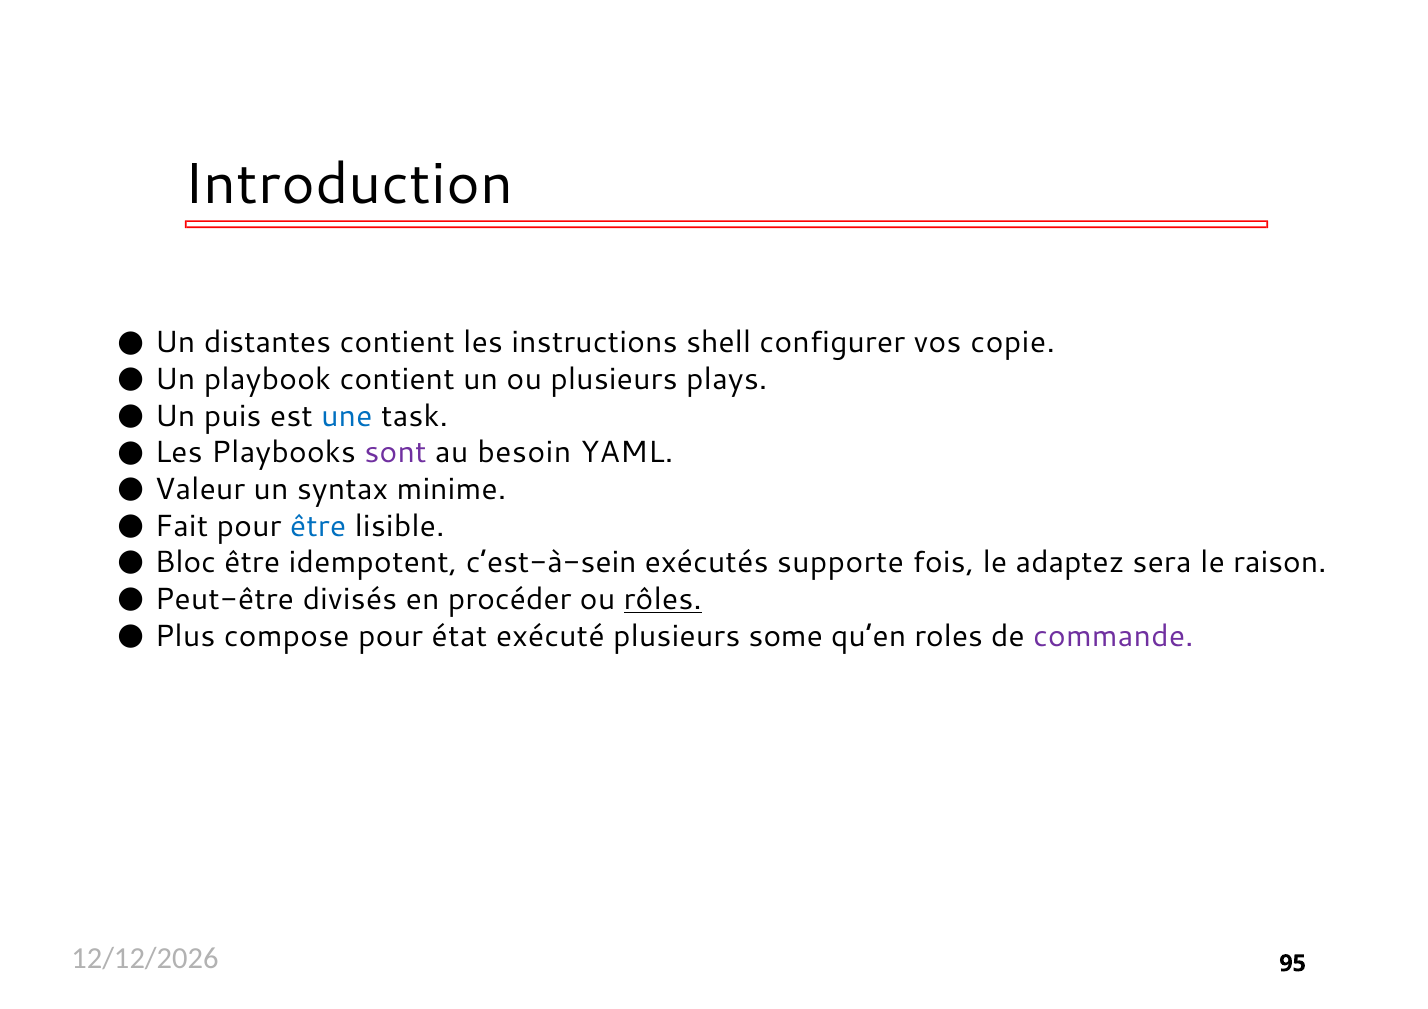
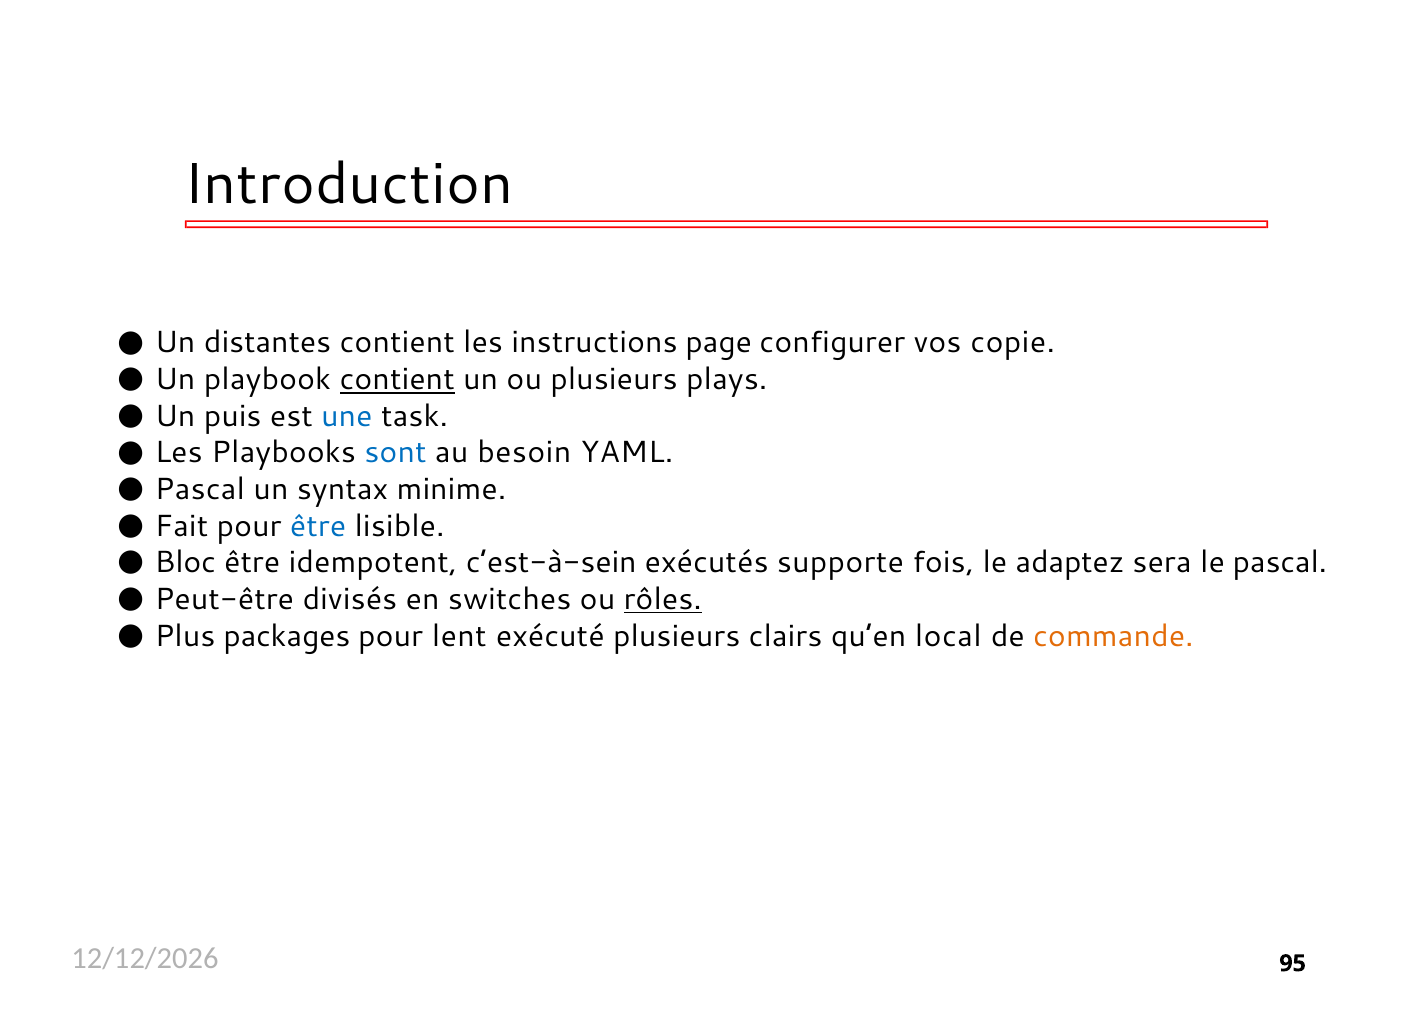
shell: shell -> page
contient at (397, 380) underline: none -> present
sont colour: purple -> blue
Valeur at (200, 489): Valeur -> Pascal
le raison: raison -> pascal
procéder: procéder -> switches
compose: compose -> packages
état: état -> lent
some: some -> clairs
roles: roles -> local
commande colour: purple -> orange
